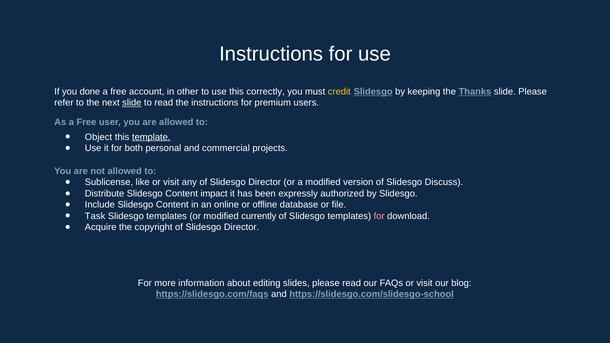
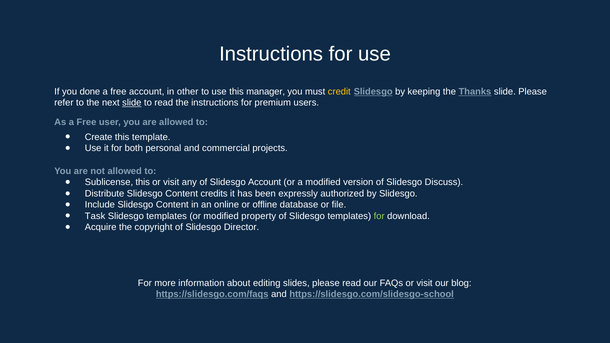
correctly: correctly -> manager
Object: Object -> Create
template underline: present -> none
Sublicense like: like -> this
any of Slidesgo Director: Director -> Account
impact: impact -> credits
currently: currently -> property
for at (379, 216) colour: pink -> light green
